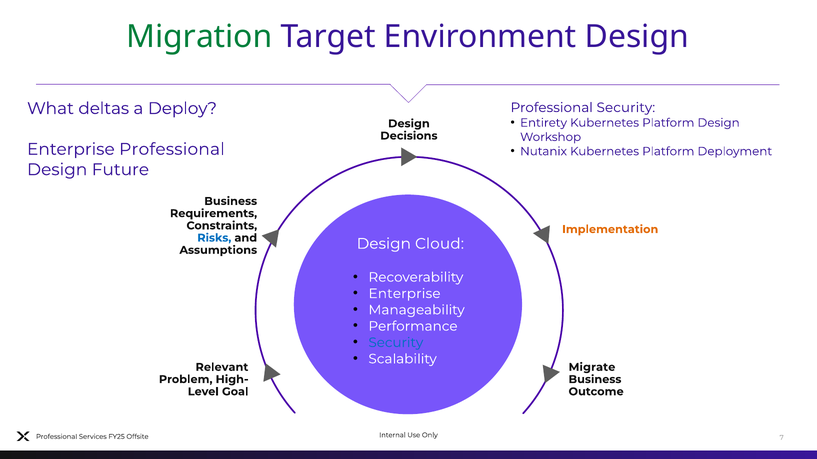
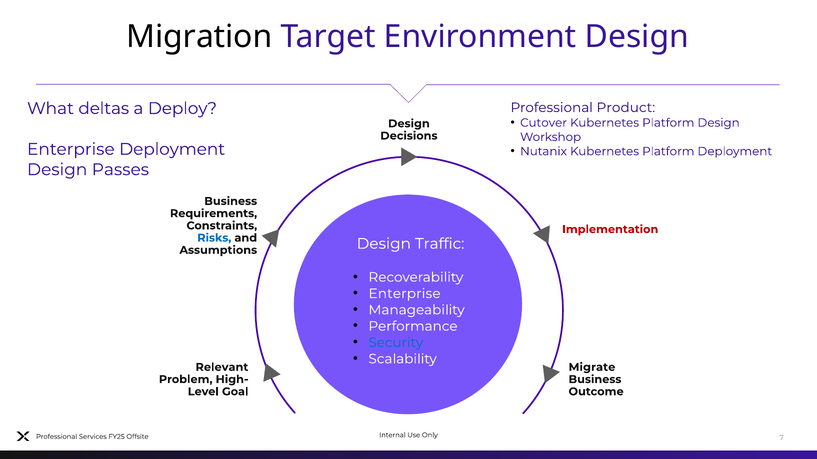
Migration colour: green -> black
Professional Security: Security -> Product
Entirety: Entirety -> Cutover
Enterprise Professional: Professional -> Deployment
Future: Future -> Passes
Implementation colour: orange -> red
Cloud: Cloud -> Traffic
